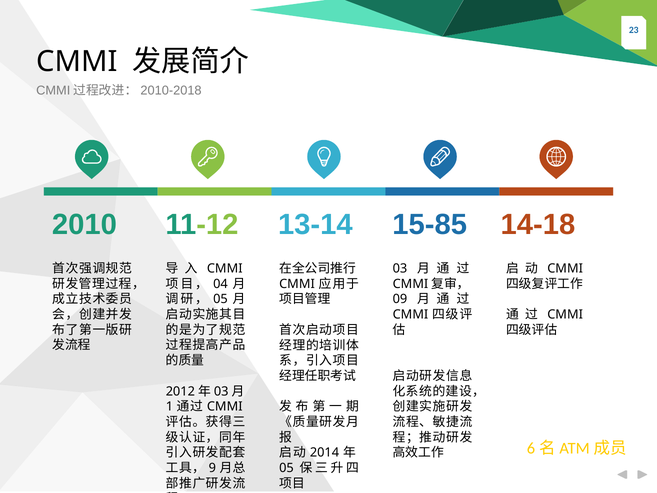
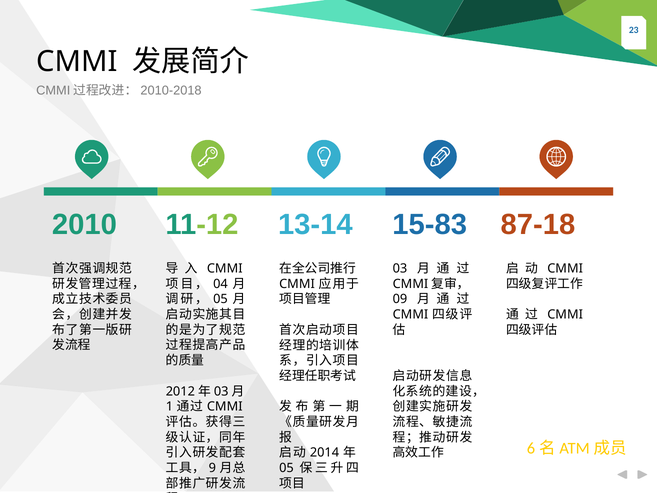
15-85: 15-85 -> 15-83
14-18: 14-18 -> 87-18
